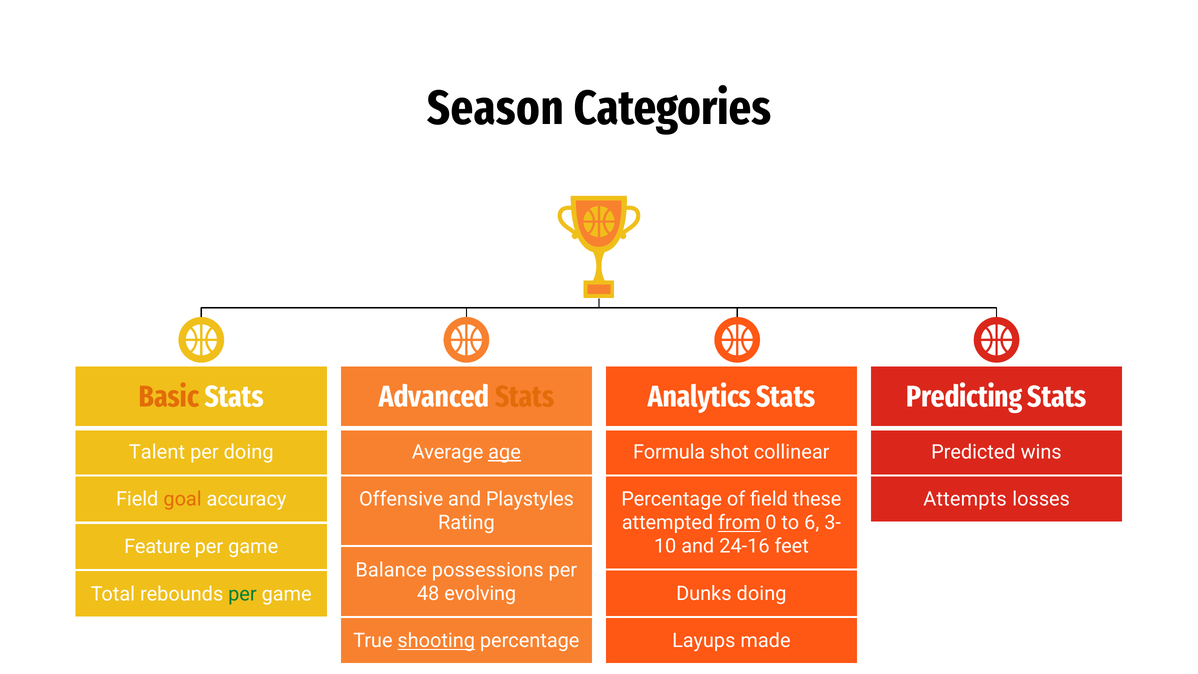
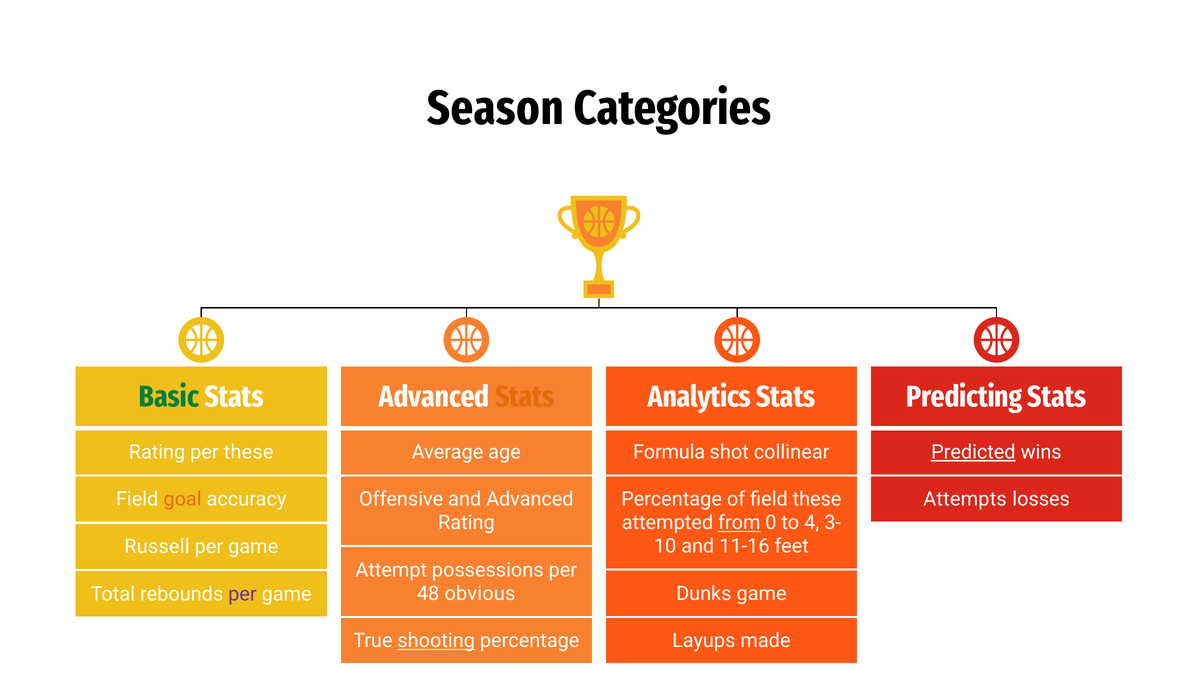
Basic colour: orange -> green
Talent at (157, 452): Talent -> Rating
per doing: doing -> these
age underline: present -> none
Predicted underline: none -> present
and Playstyles: Playstyles -> Advanced
6: 6 -> 4
24-16: 24-16 -> 11-16
Feature: Feature -> Russell
Balance: Balance -> Attempt
evolving: evolving -> obvious
Dunks doing: doing -> game
per at (242, 594) colour: green -> purple
